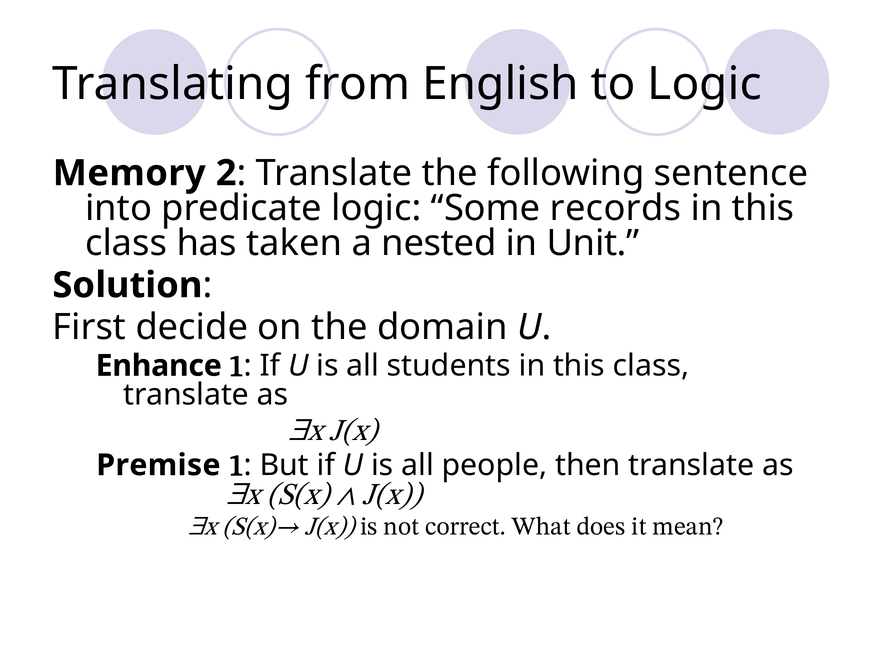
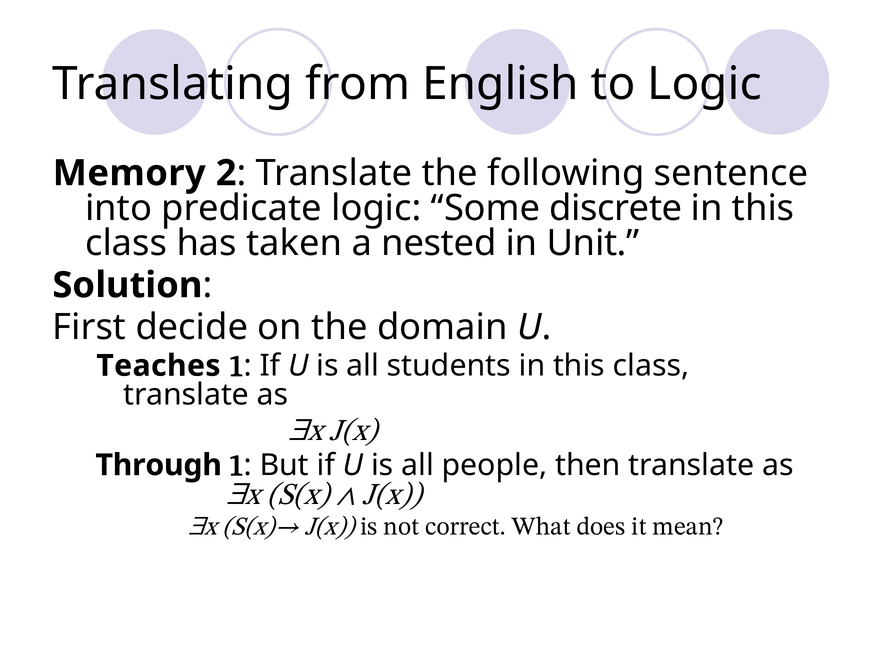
records: records -> discrete
Enhance: Enhance -> Teaches
Premise: Premise -> Through
